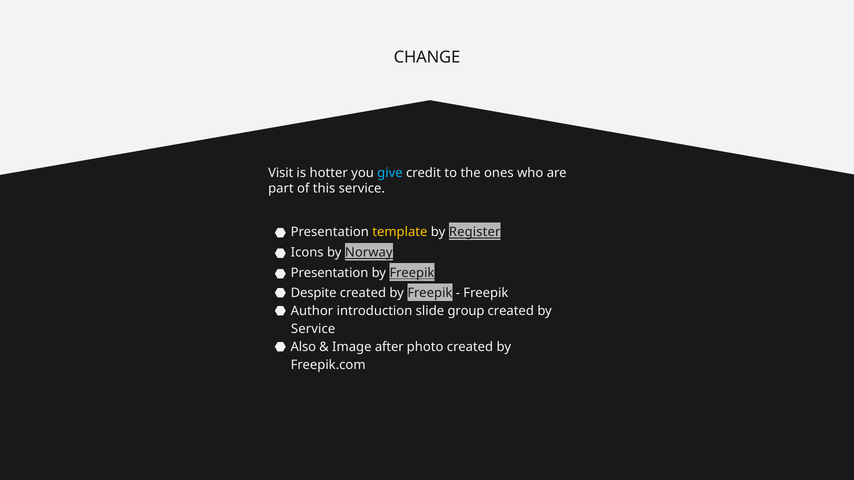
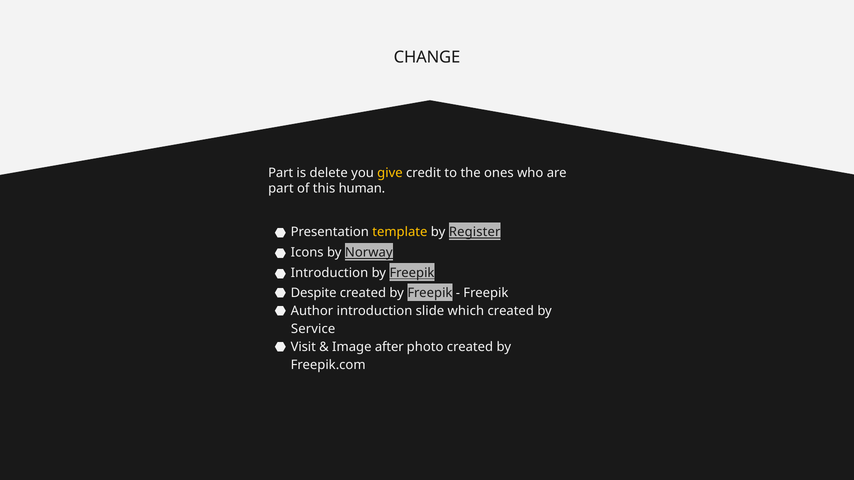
Visit at (281, 173): Visit -> Part
hotter: hotter -> delete
give colour: light blue -> yellow
this service: service -> human
Presentation at (330, 273): Presentation -> Introduction
group: group -> which
Also: Also -> Visit
